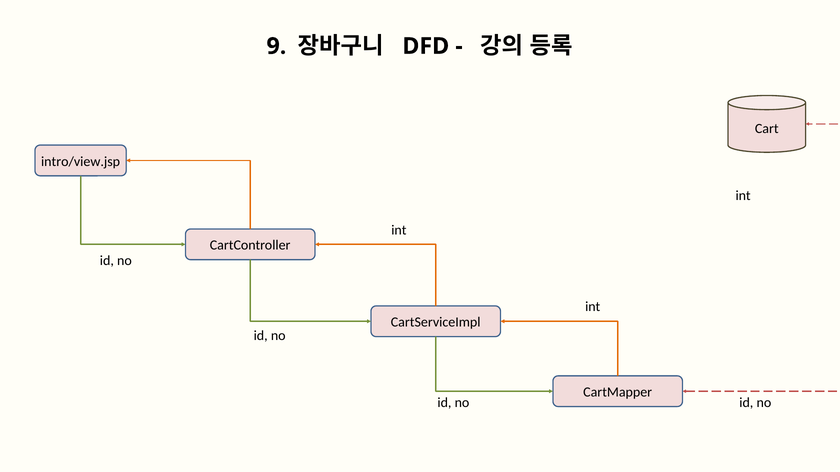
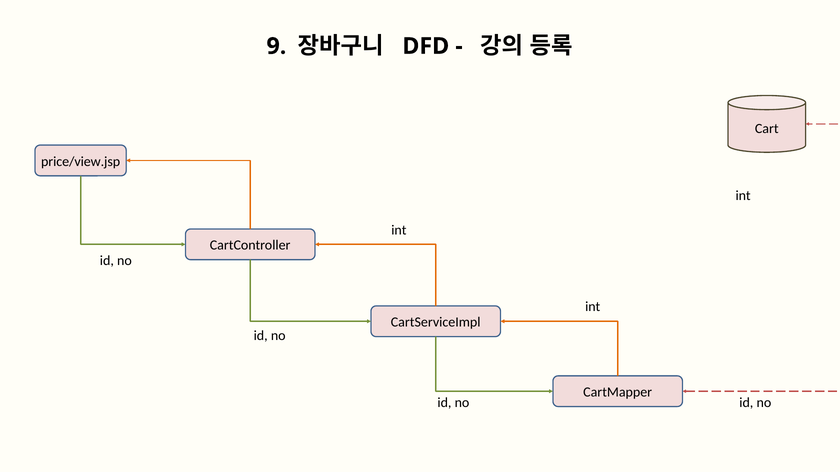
intro/view.jsp: intro/view.jsp -> price/view.jsp
